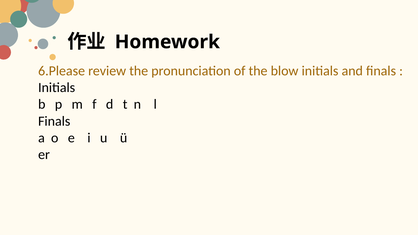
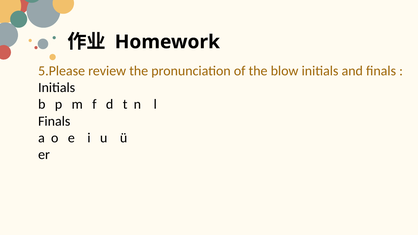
6.Please: 6.Please -> 5.Please
